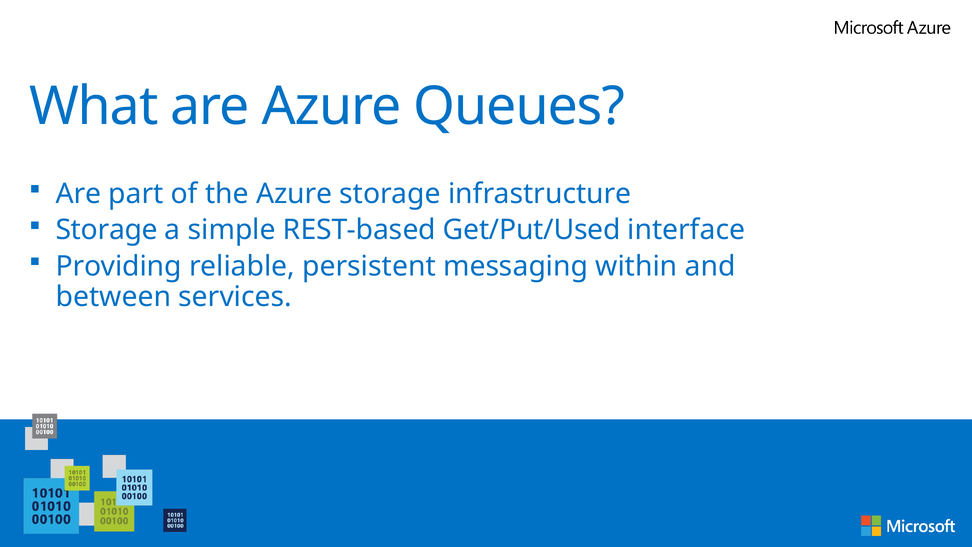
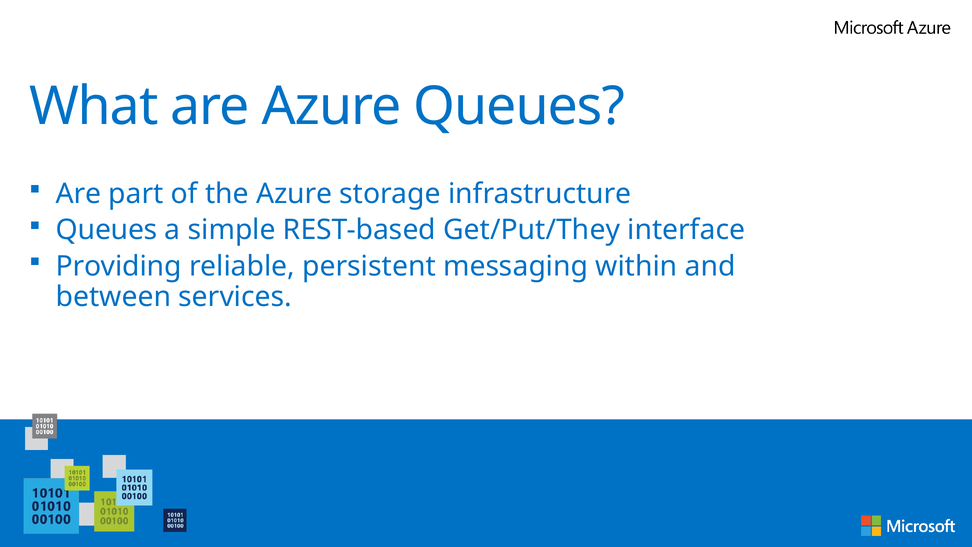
Storage at (107, 230): Storage -> Queues
Get/Put/Used: Get/Put/Used -> Get/Put/They
